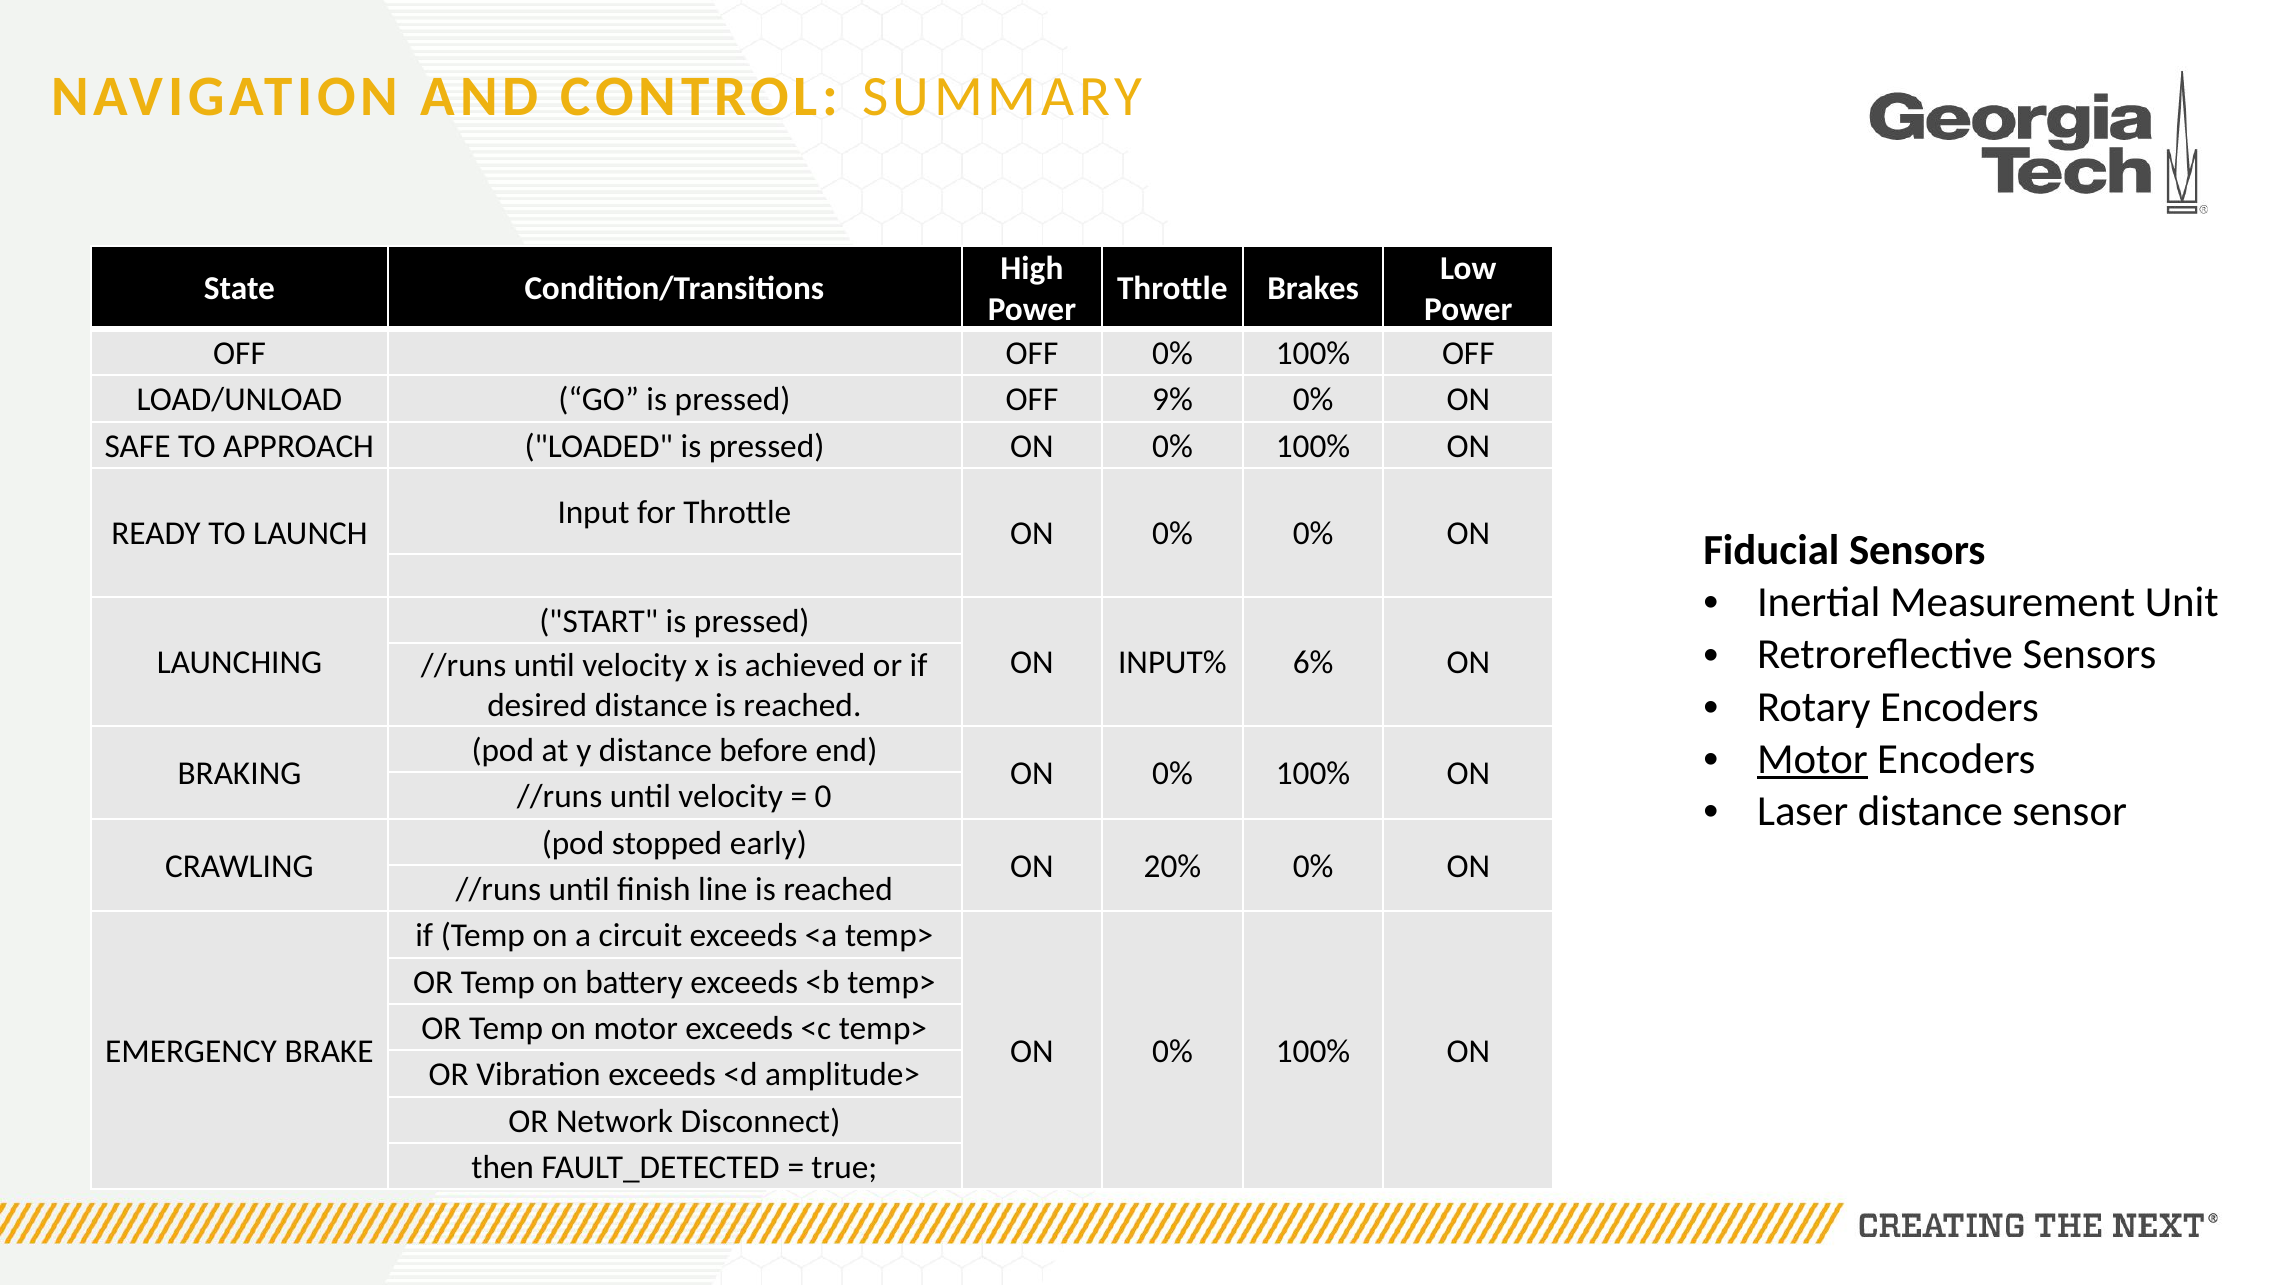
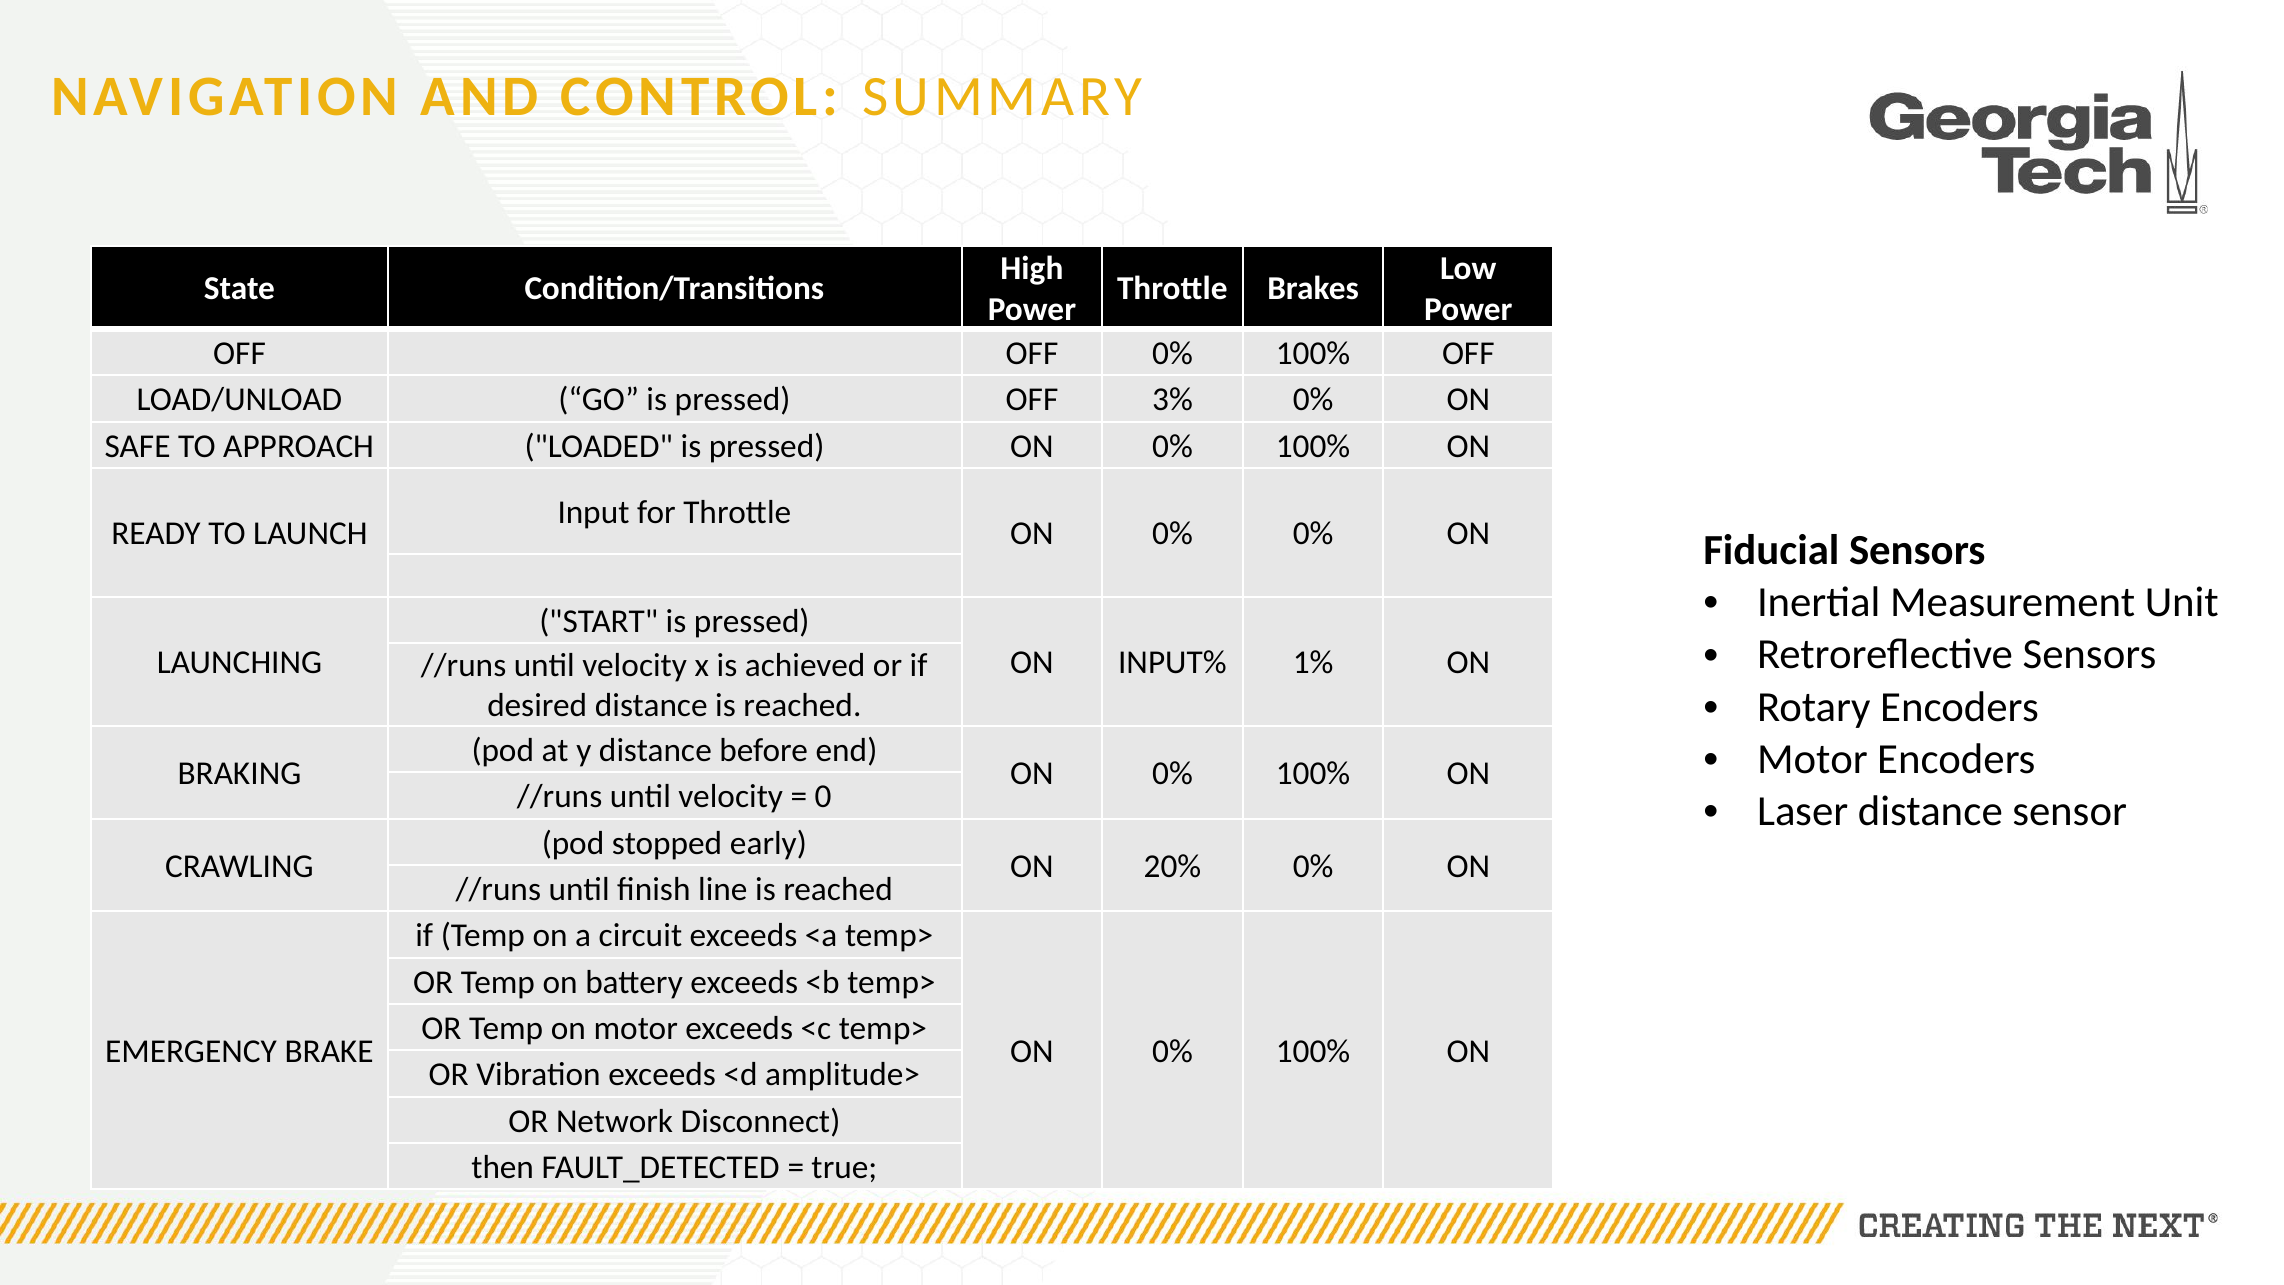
9%: 9% -> 3%
6%: 6% -> 1%
Motor at (1812, 759) underline: present -> none
